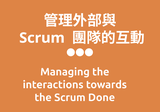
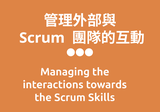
Done: Done -> Skills
